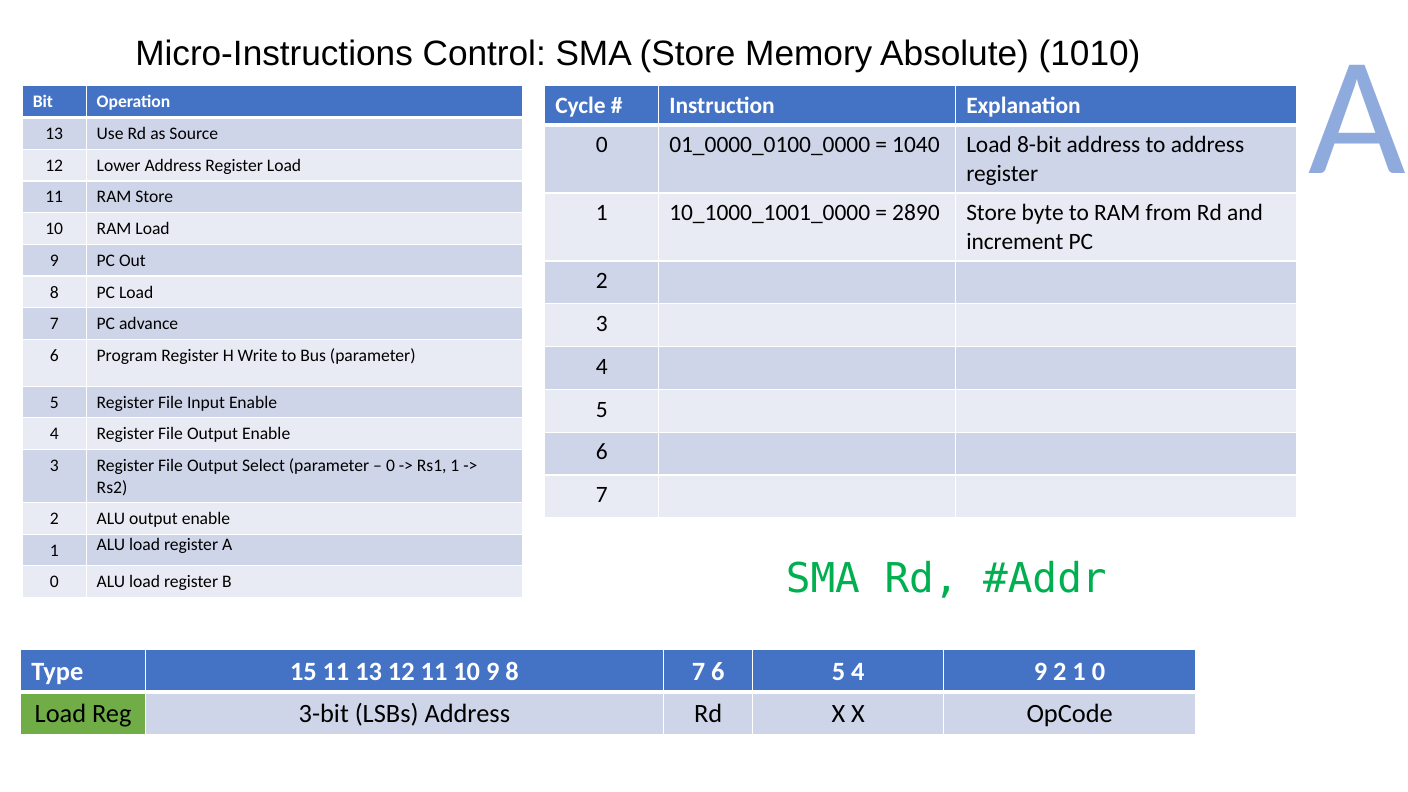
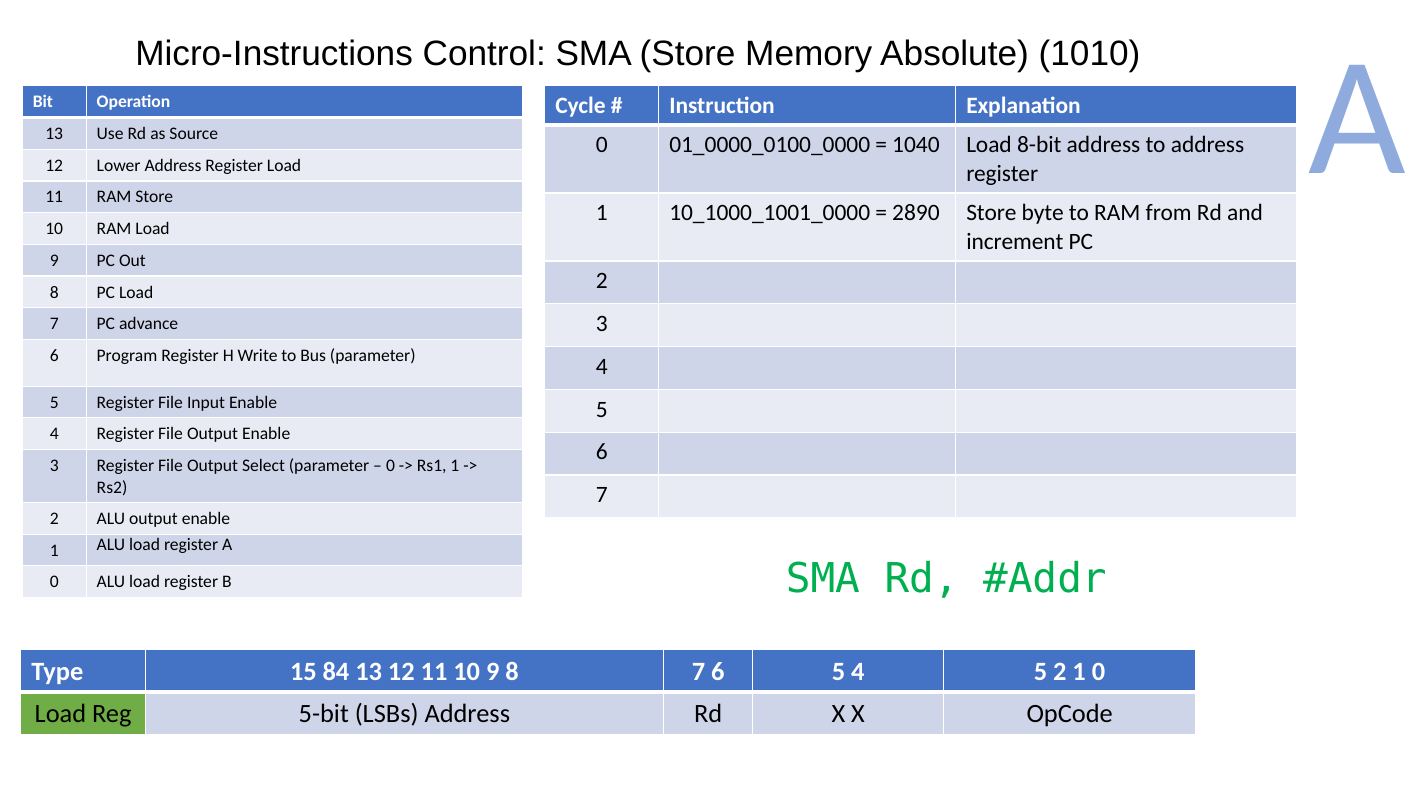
15 11: 11 -> 84
5 4 9: 9 -> 5
3-bit: 3-bit -> 5-bit
